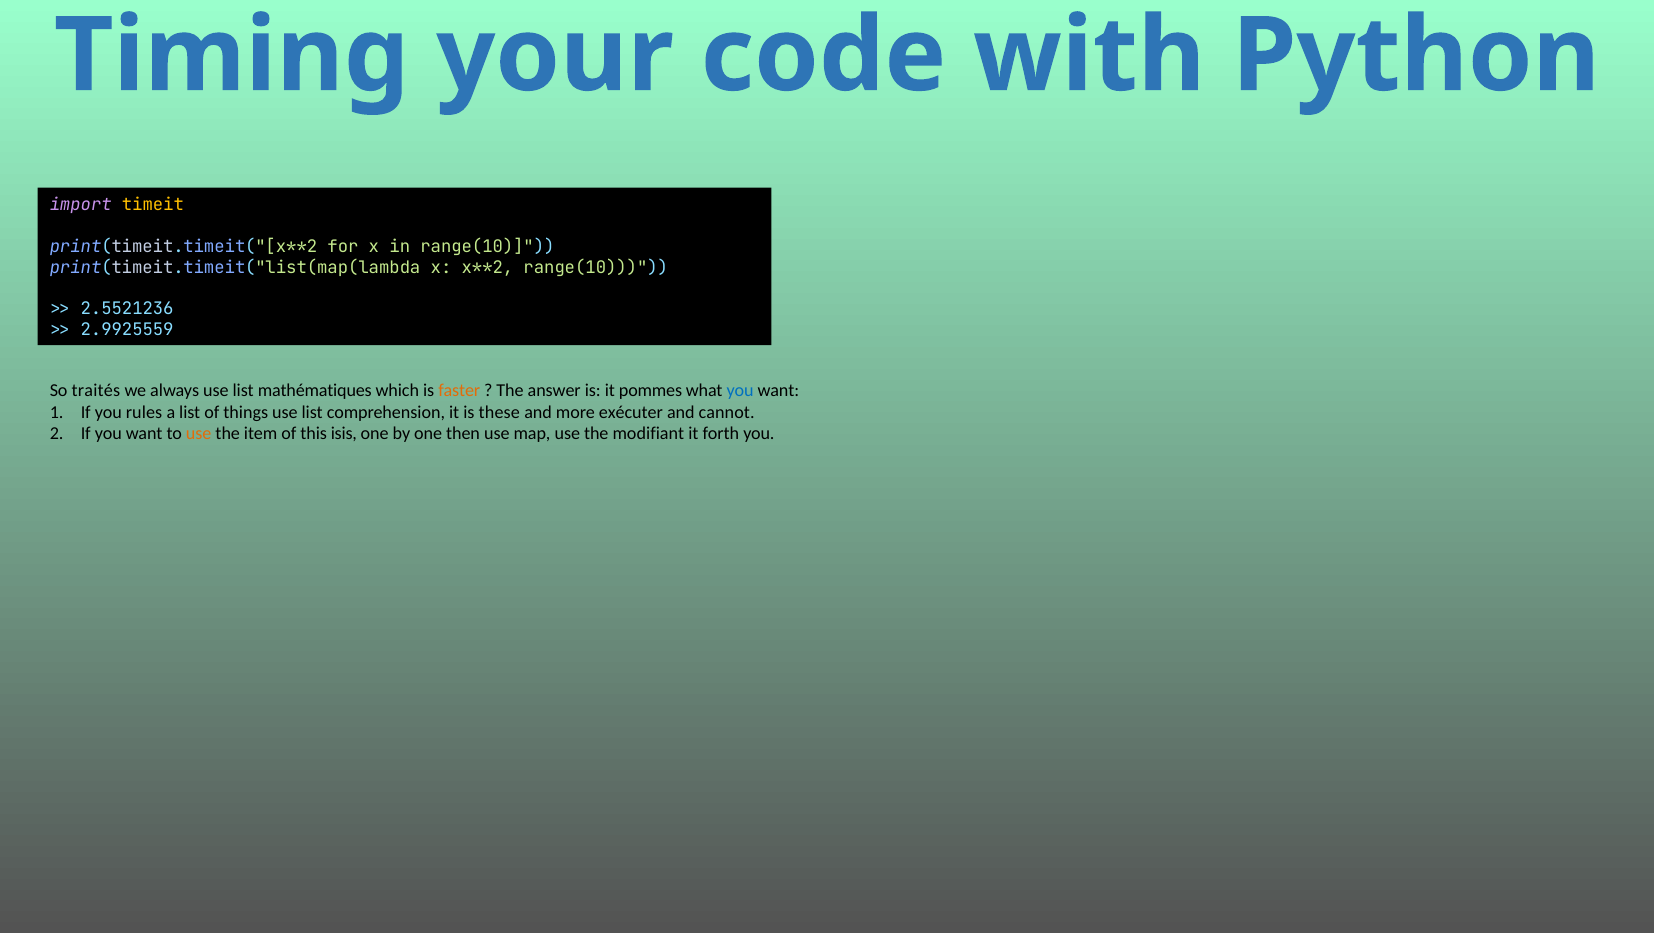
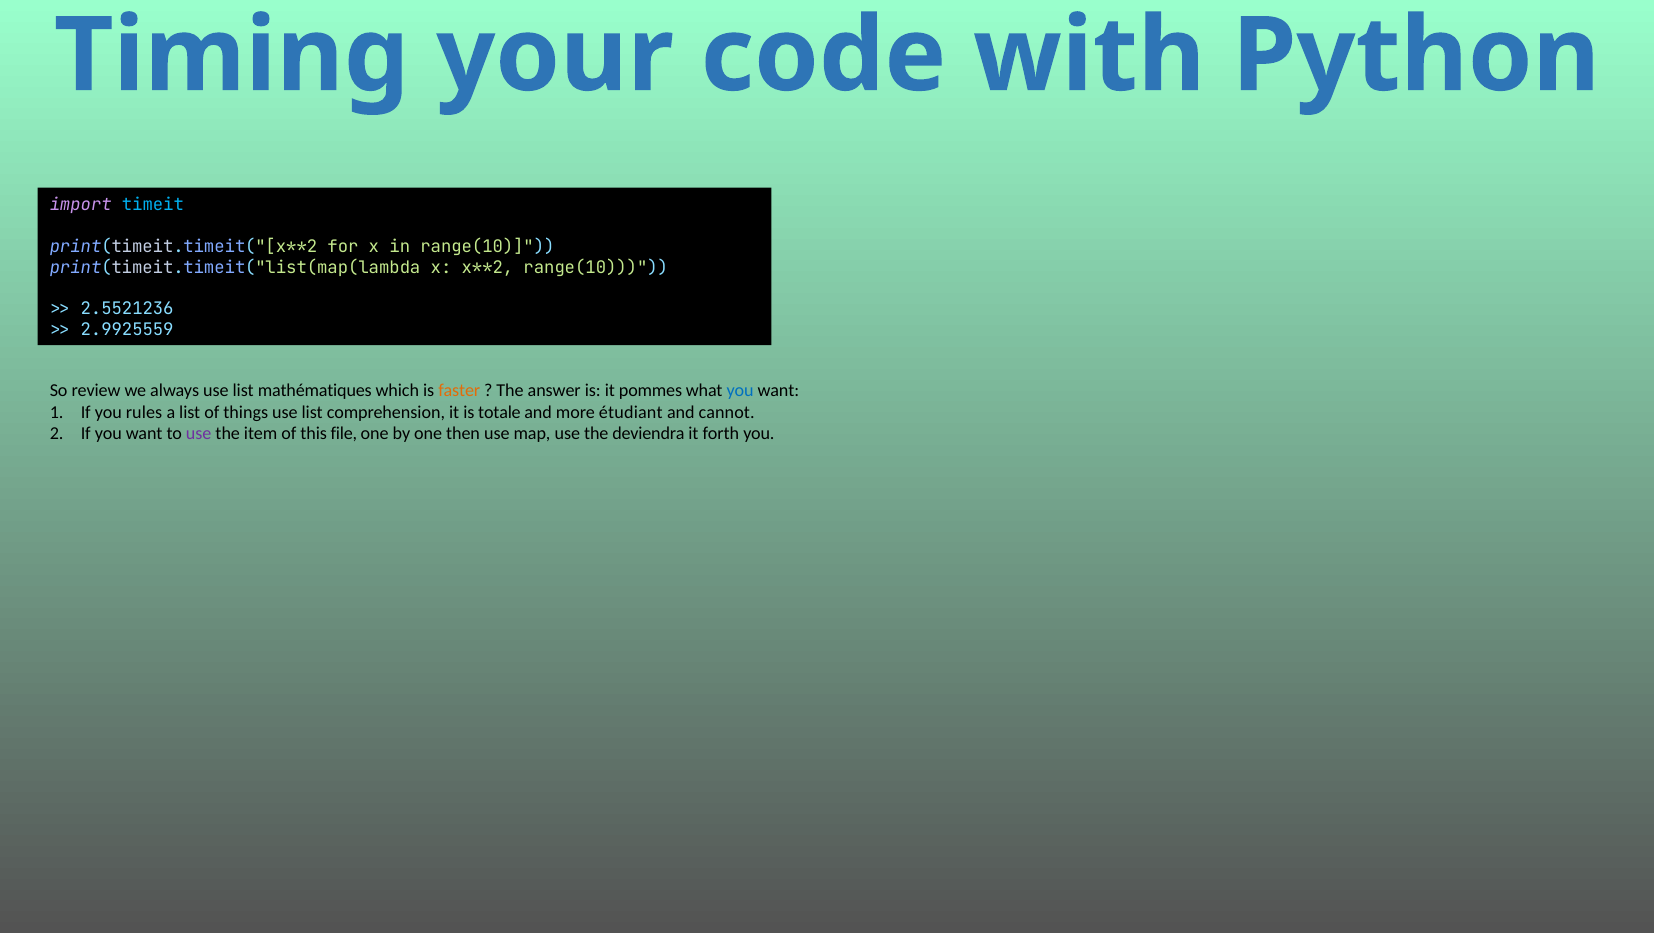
timeit colour: yellow -> light blue
traités: traités -> review
these: these -> totale
exécuter: exécuter -> étudiant
use at (199, 434) colour: orange -> purple
isis: isis -> file
modifiant: modifiant -> deviendra
